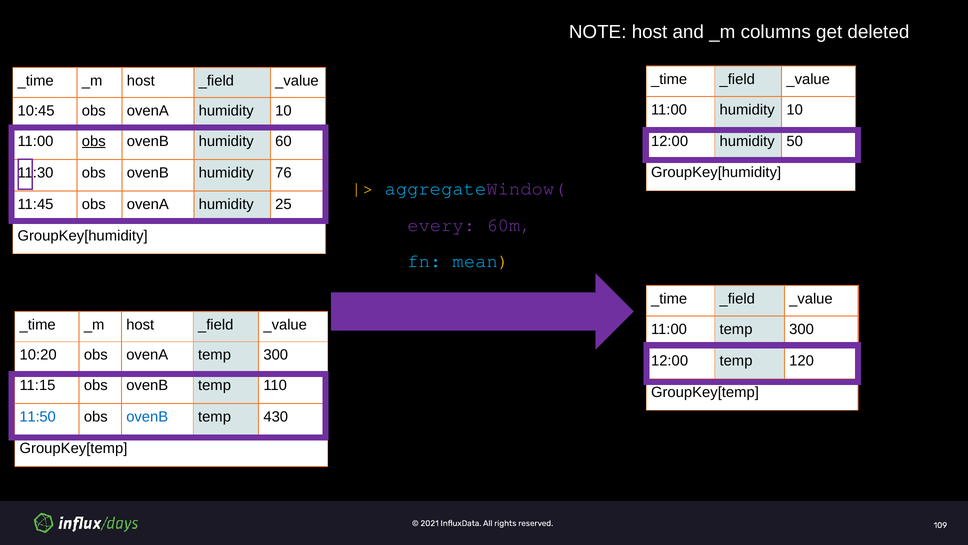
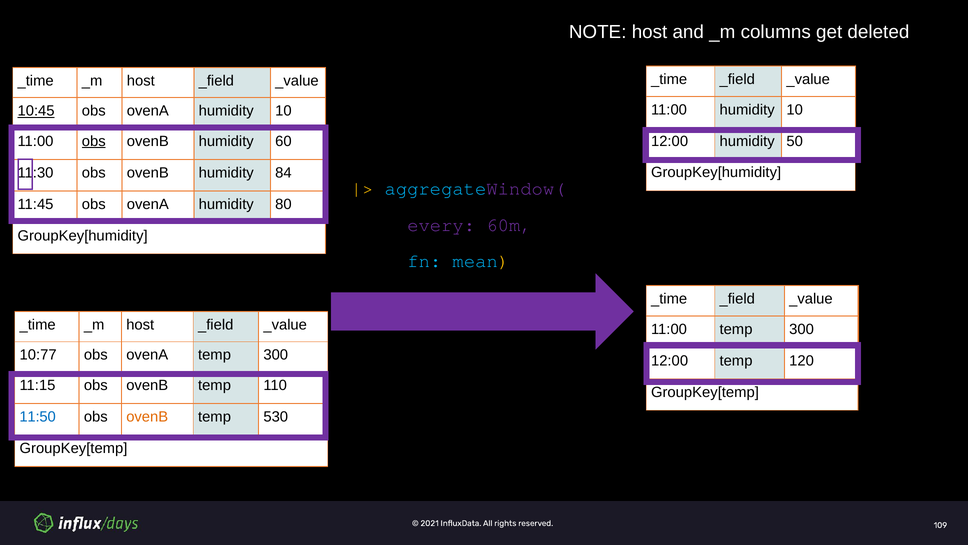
10:45 underline: none -> present
76: 76 -> 84
25: 25 -> 80
10:20: 10:20 -> 10:77
ovenB at (147, 416) colour: blue -> orange
430: 430 -> 530
